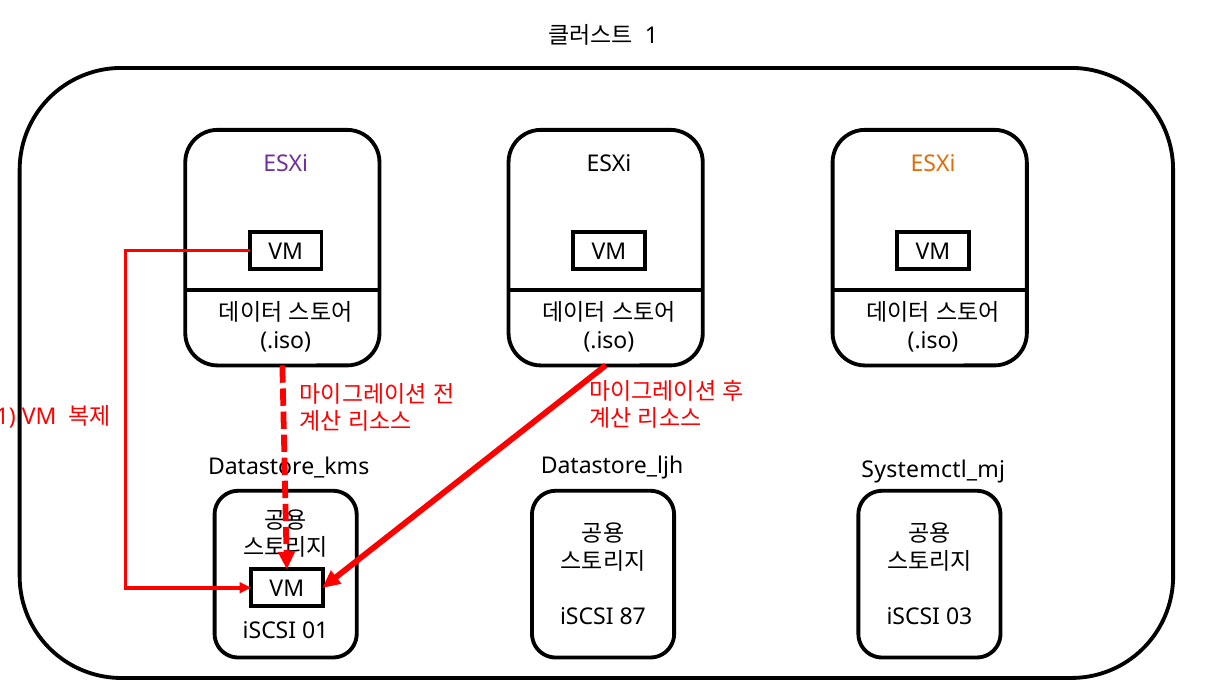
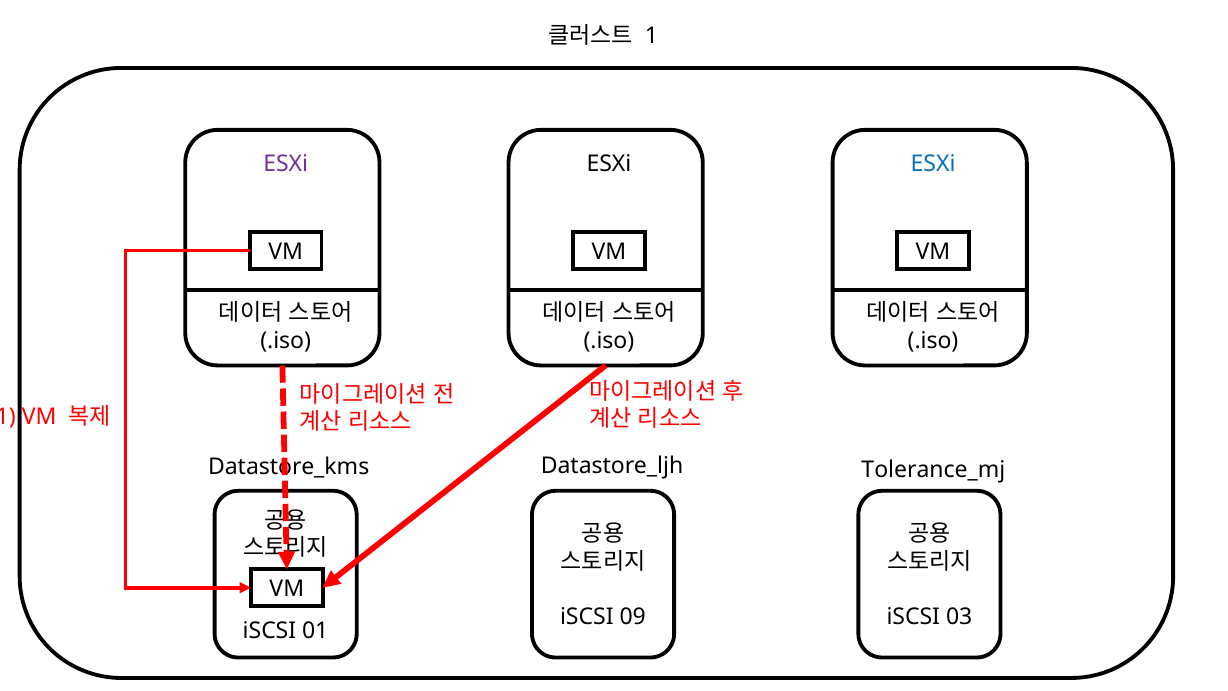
ESXi at (933, 163) colour: orange -> blue
Systemctl_mj: Systemctl_mj -> Tolerance_mj
87: 87 -> 09
